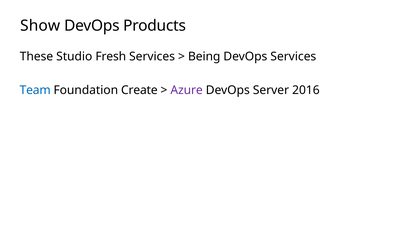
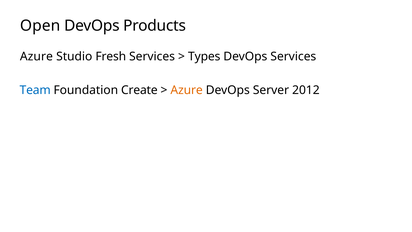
Show: Show -> Open
These at (36, 57): These -> Azure
Being: Being -> Types
Azure at (187, 90) colour: purple -> orange
2016: 2016 -> 2012
